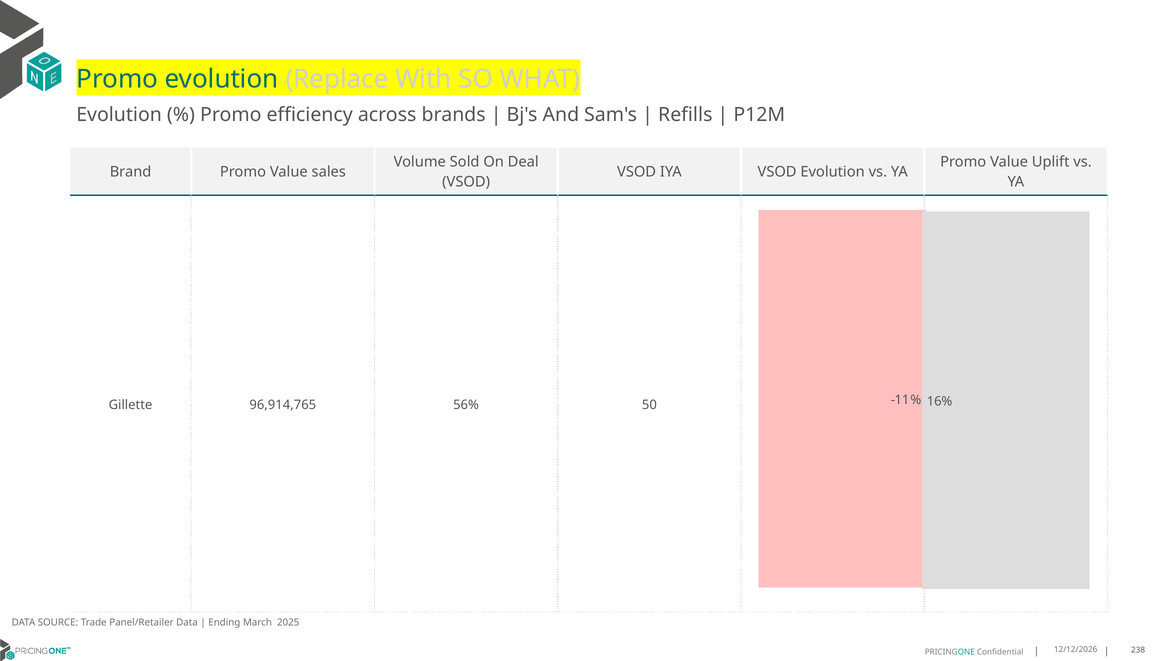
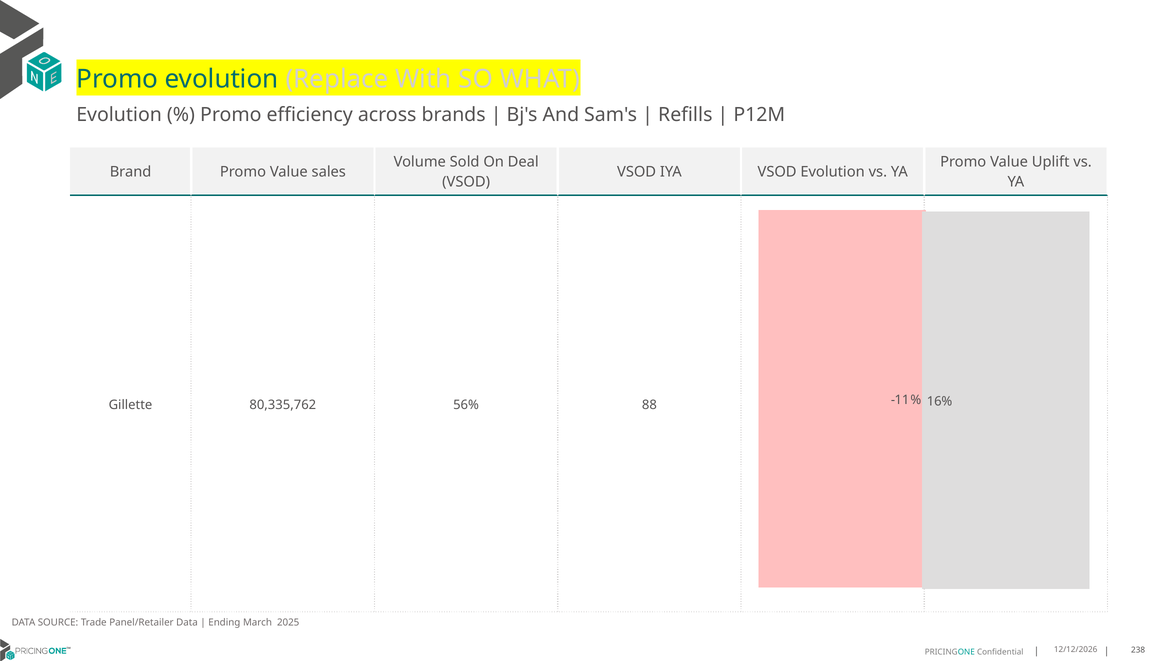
96,914,765: 96,914,765 -> 80,335,762
50: 50 -> 88
